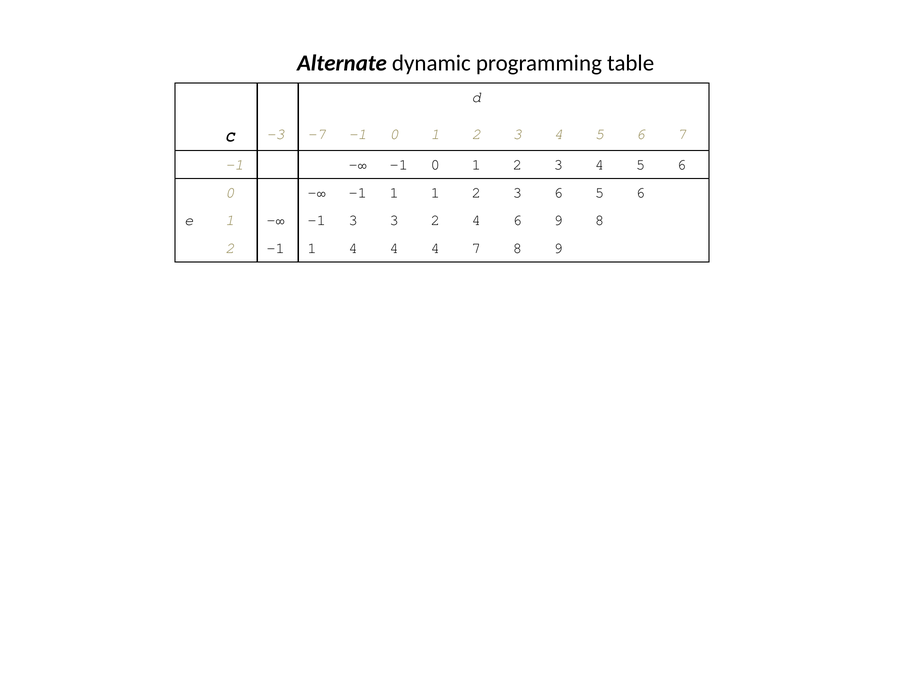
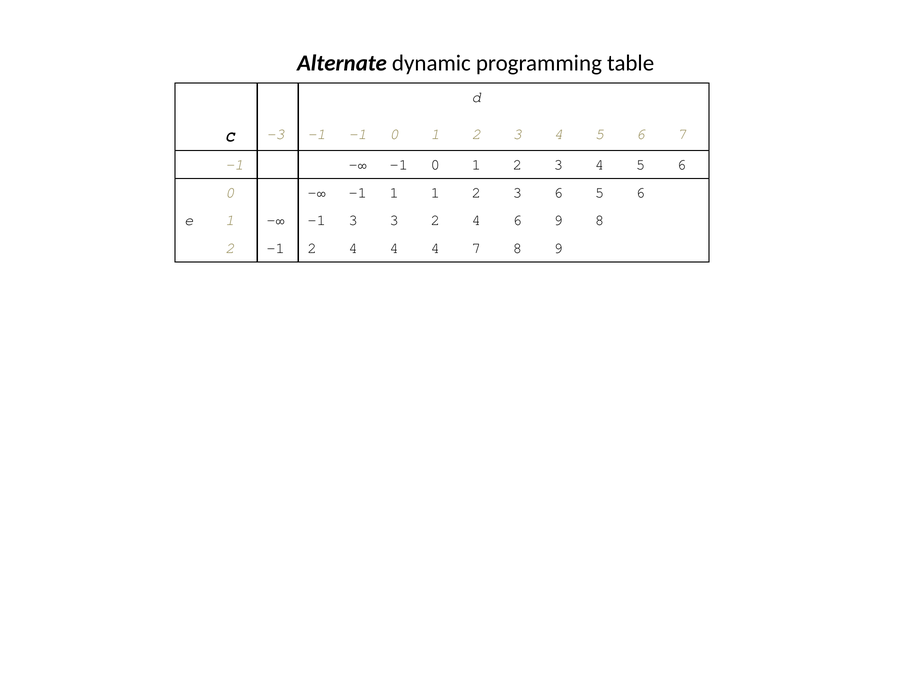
-3 -7: -7 -> -1
2 -1 1: 1 -> 2
